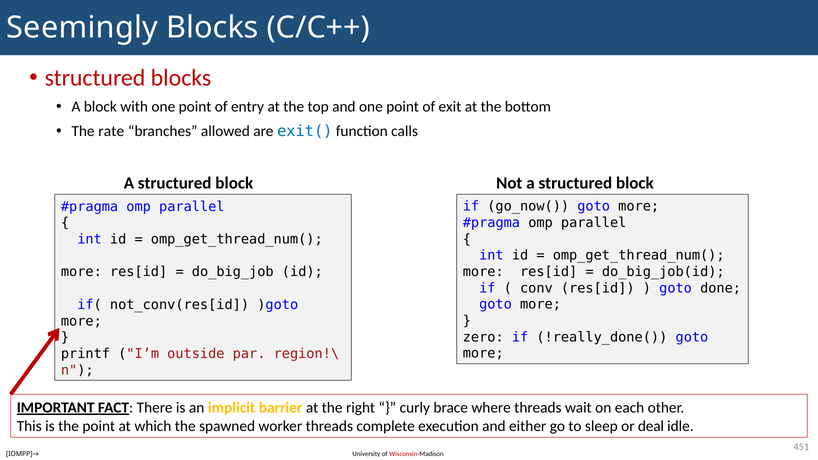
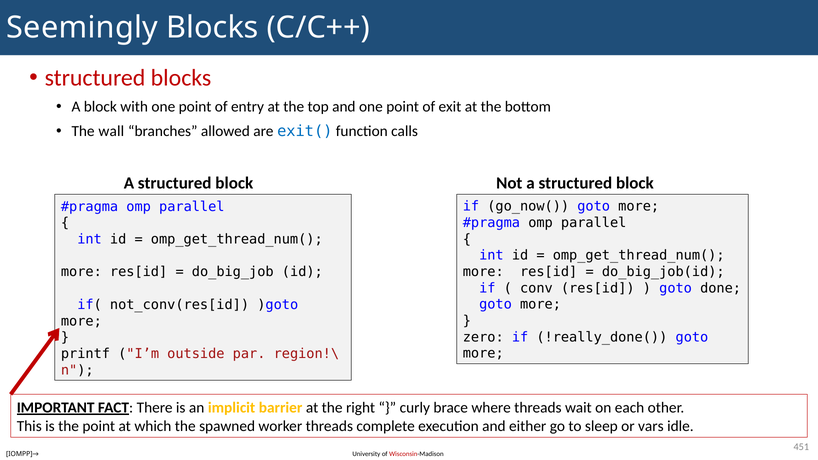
rate: rate -> wall
deal: deal -> vars
